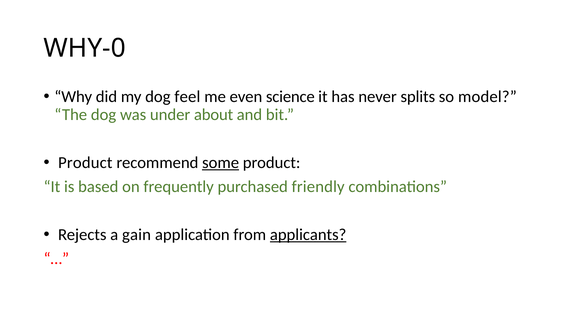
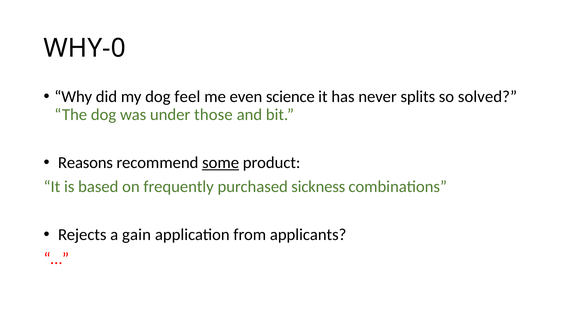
model: model -> solved
about: about -> those
Product at (85, 163): Product -> Reasons
friendly: friendly -> sickness
applicants underline: present -> none
